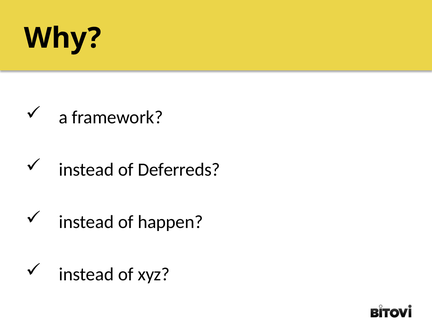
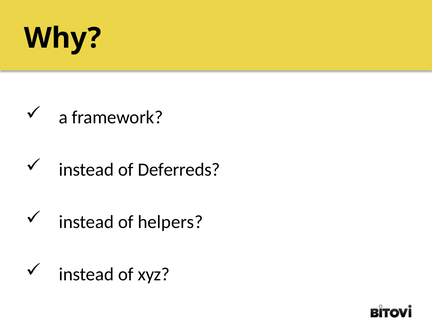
happen: happen -> helpers
